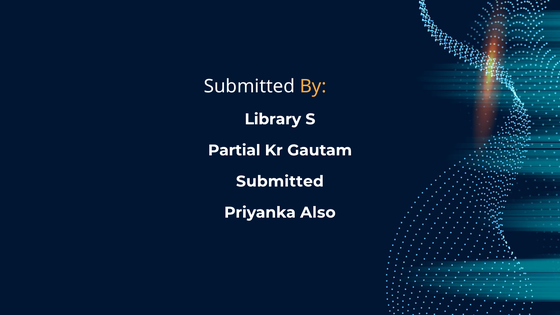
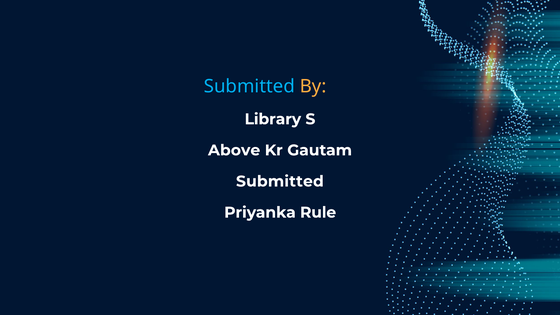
Submitted at (249, 86) colour: white -> light blue
Partial: Partial -> Above
Also: Also -> Rule
